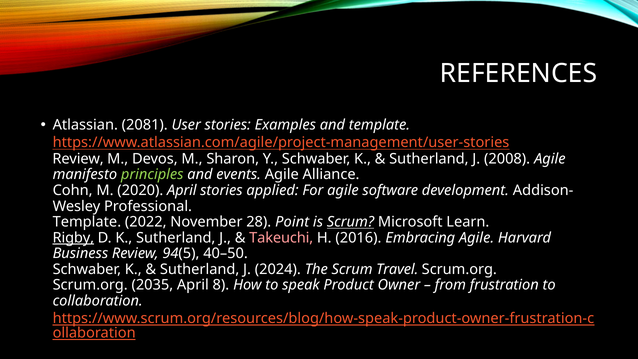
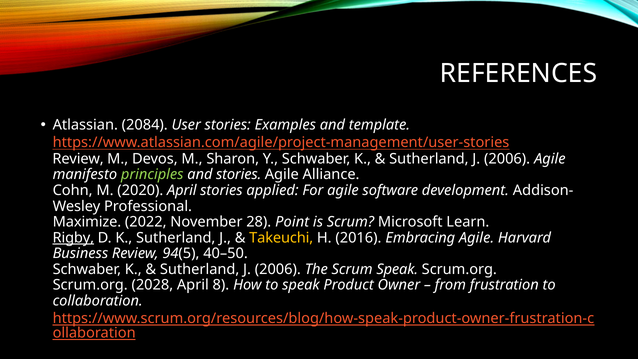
2081: 2081 -> 2084
2008 at (507, 159): 2008 -> 2006
and events: events -> stories
Template at (87, 222): Template -> Maximize
Scrum at (350, 222) underline: present -> none
Takeuchi colour: pink -> yellow
2024 at (278, 269): 2024 -> 2006
Scrum Travel: Travel -> Speak
2035: 2035 -> 2028
